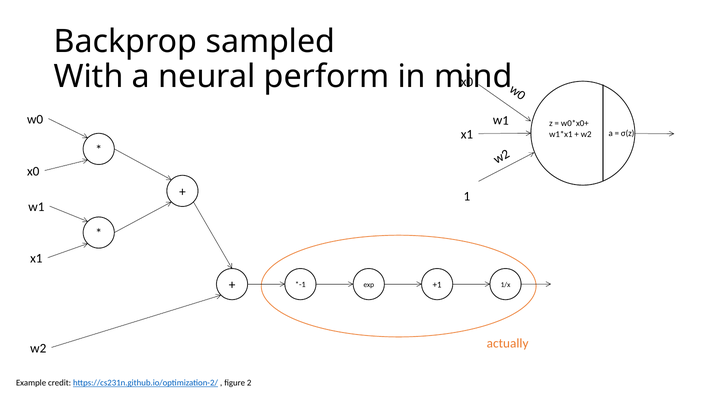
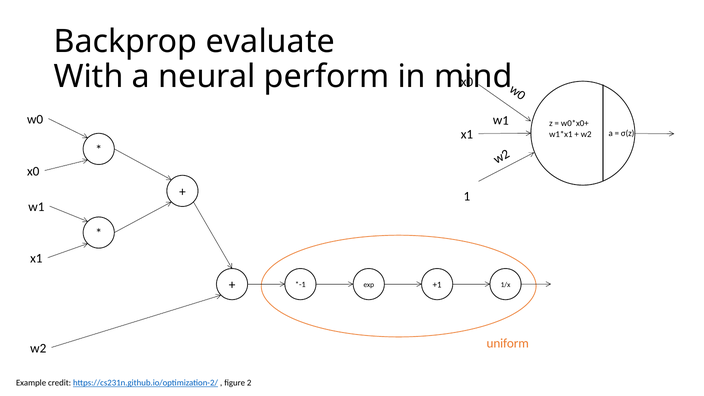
sampled: sampled -> evaluate
actually: actually -> uniform
